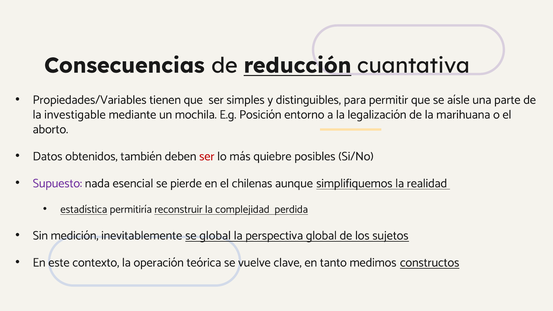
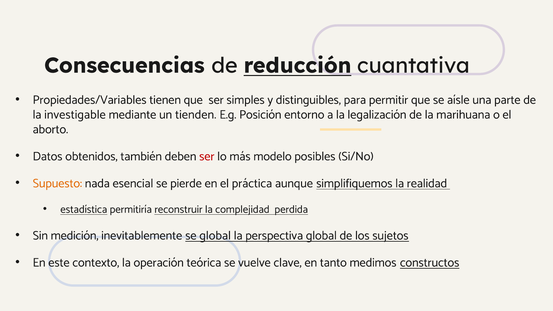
mochila: mochila -> tienden
quiebre: quiebre -> modelo
Supuesto colour: purple -> orange
chilenas: chilenas -> práctica
